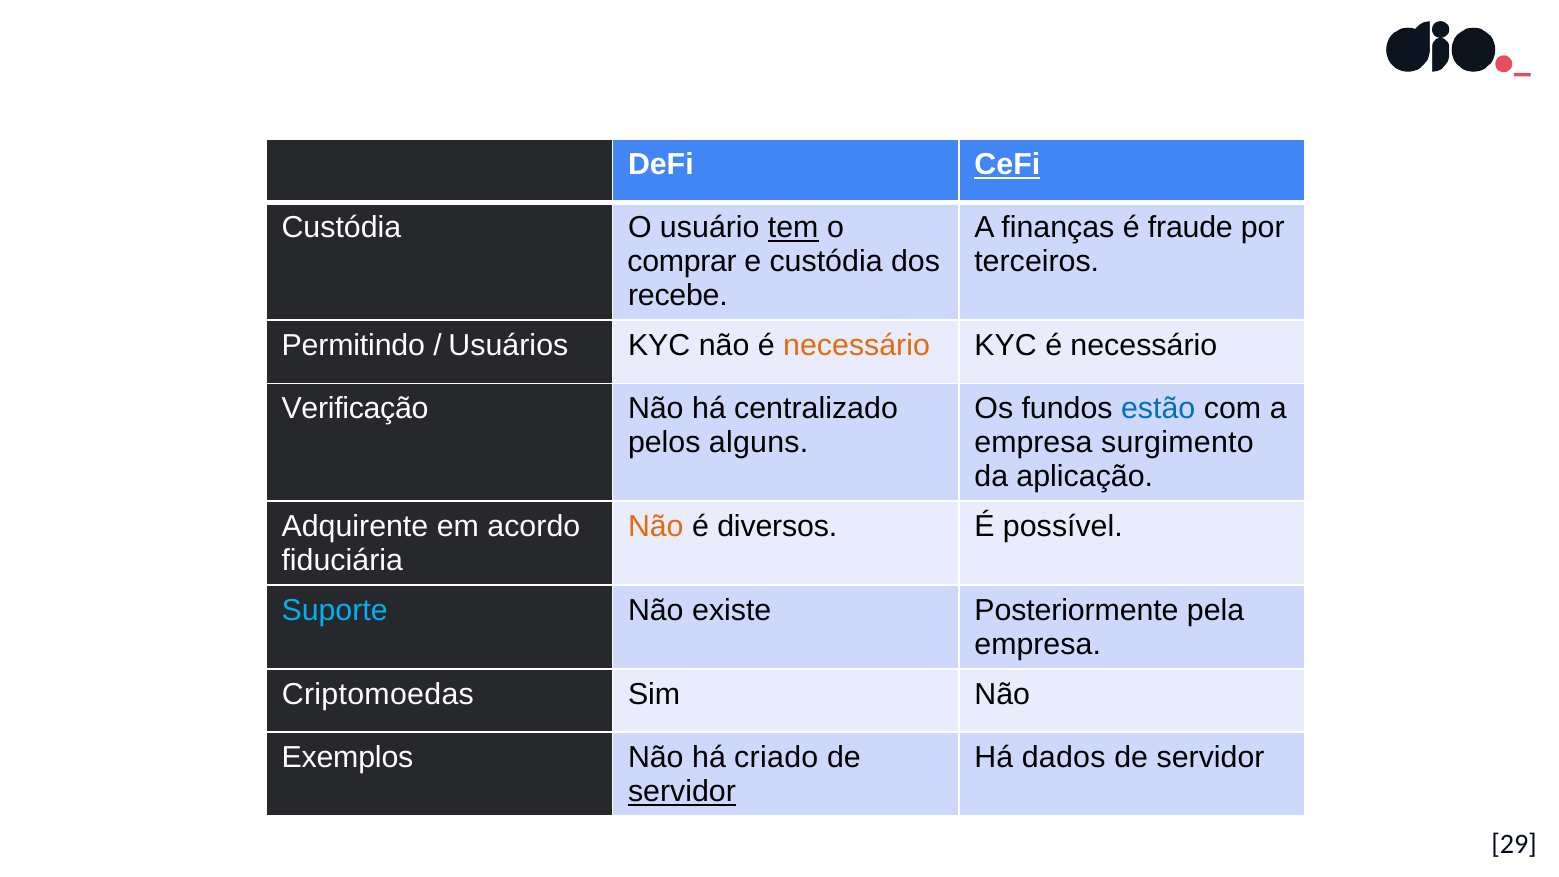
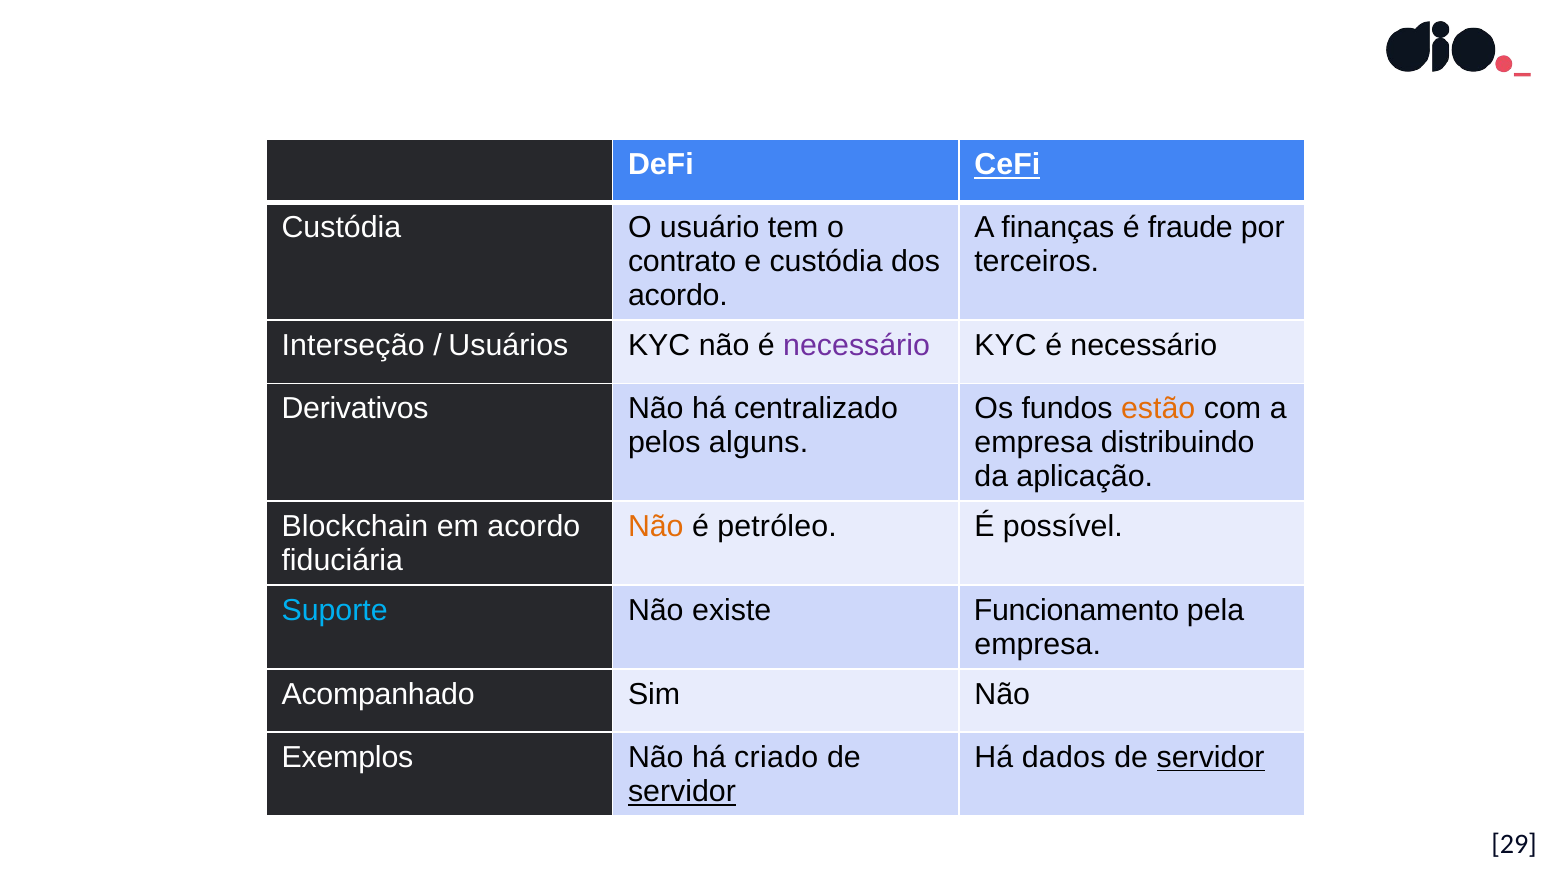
tem underline: present -> none
comprar: comprar -> contrato
recebe at (678, 296): recebe -> acordo
Permitindo: Permitindo -> Interseção
necessário at (857, 346) colour: orange -> purple
Verificação: Verificação -> Derivativos
estão colour: blue -> orange
surgimento: surgimento -> distribuindo
Adquirente: Adquirente -> Blockchain
diversos: diversos -> petróleo
Posteriormente: Posteriormente -> Funcionamento
Criptomoedas: Criptomoedas -> Acompanhado
servidor at (1211, 757) underline: none -> present
